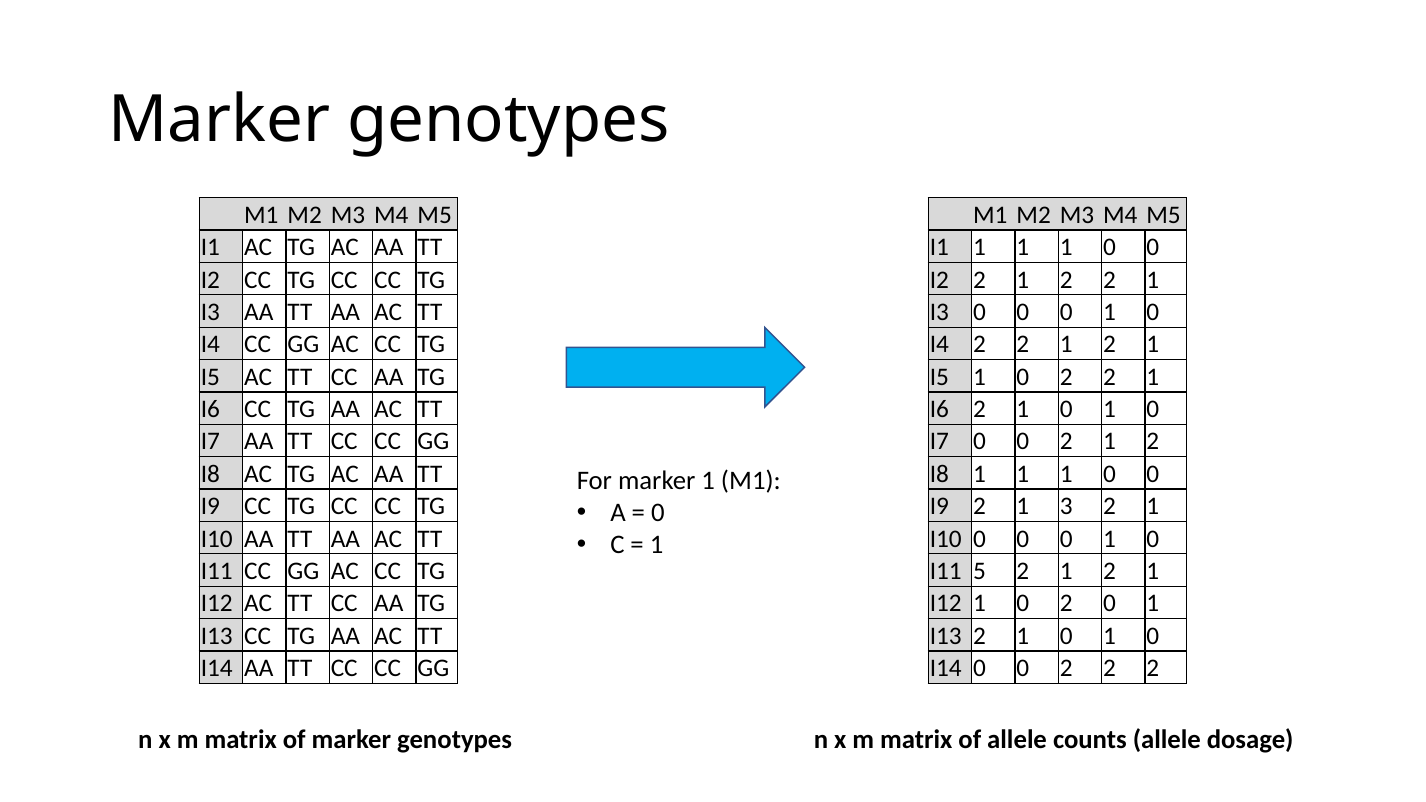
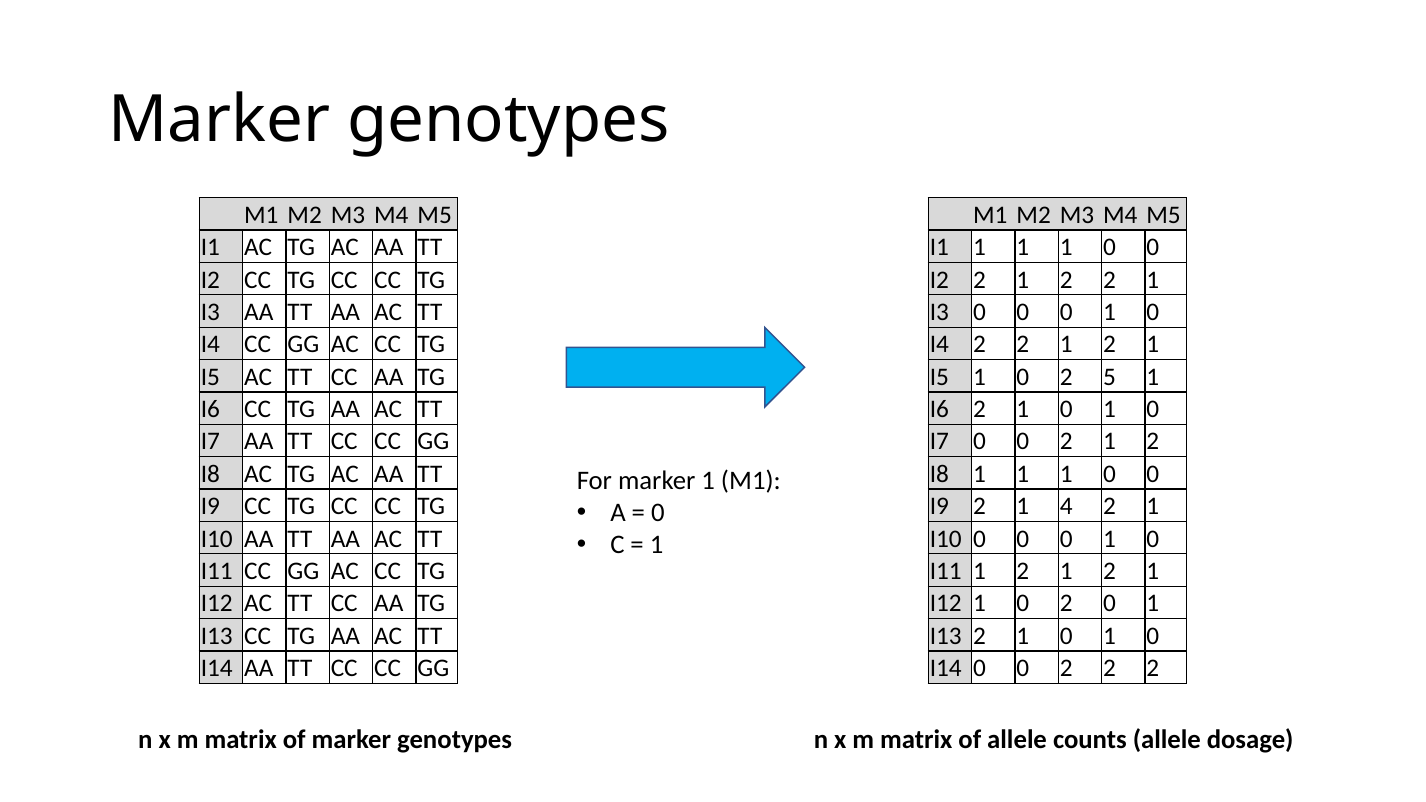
1 0 2 2: 2 -> 5
3: 3 -> 4
I11 5: 5 -> 1
